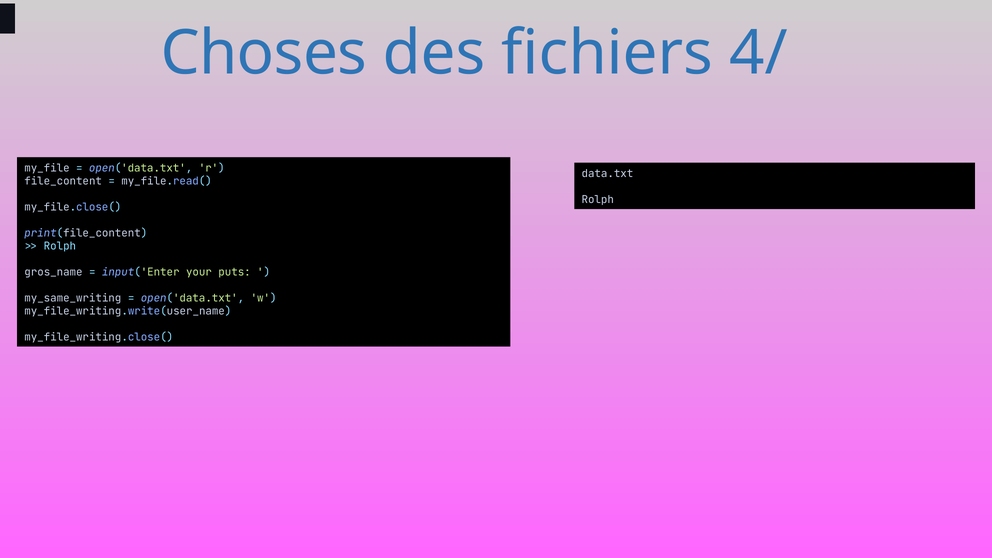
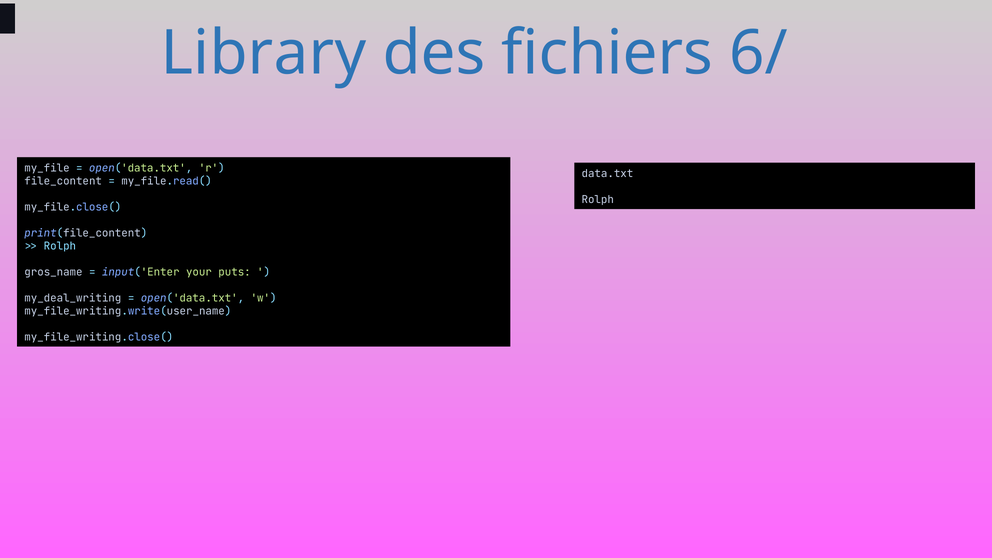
Choses: Choses -> Library
4/: 4/ -> 6/
my_same_writing: my_same_writing -> my_deal_writing
